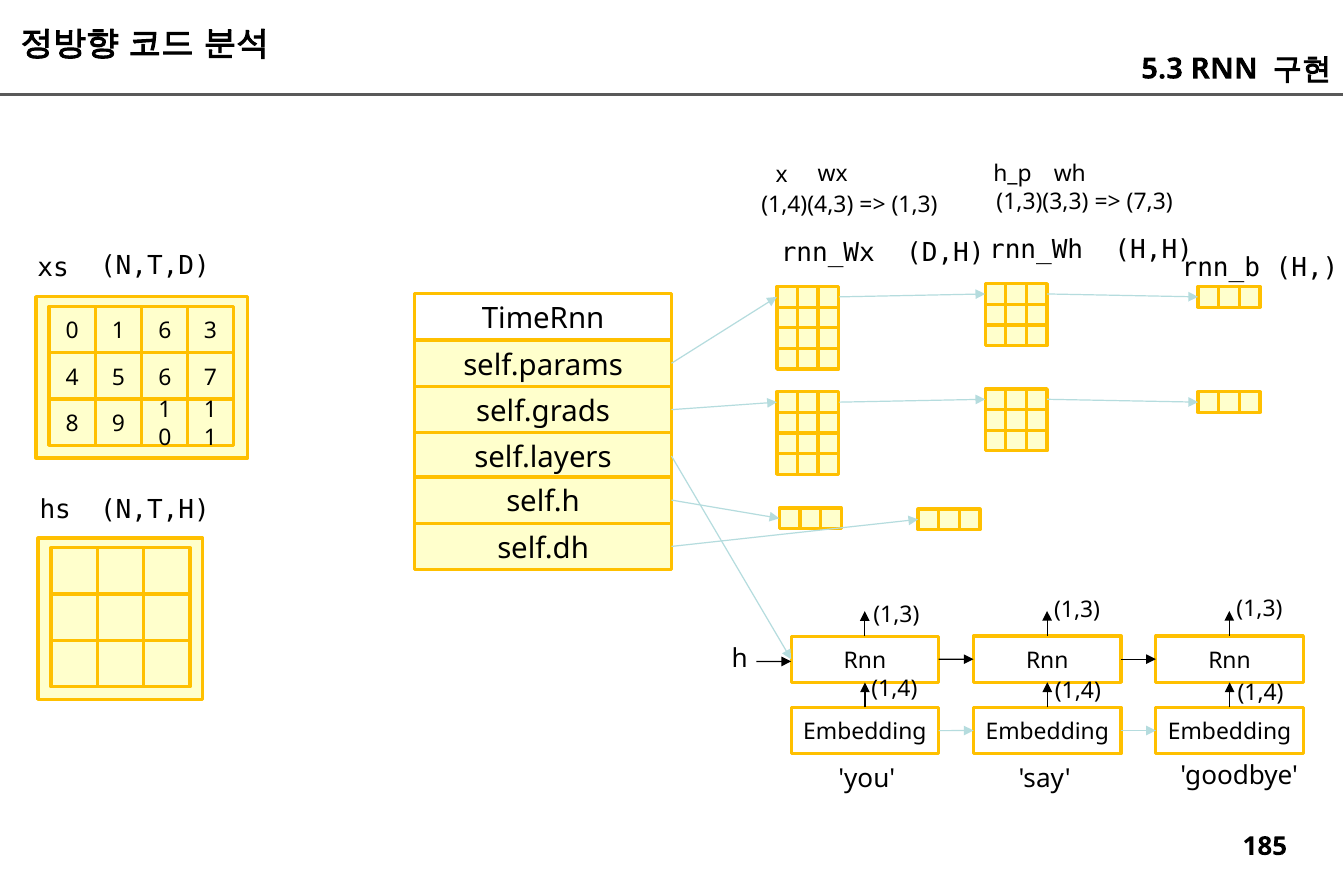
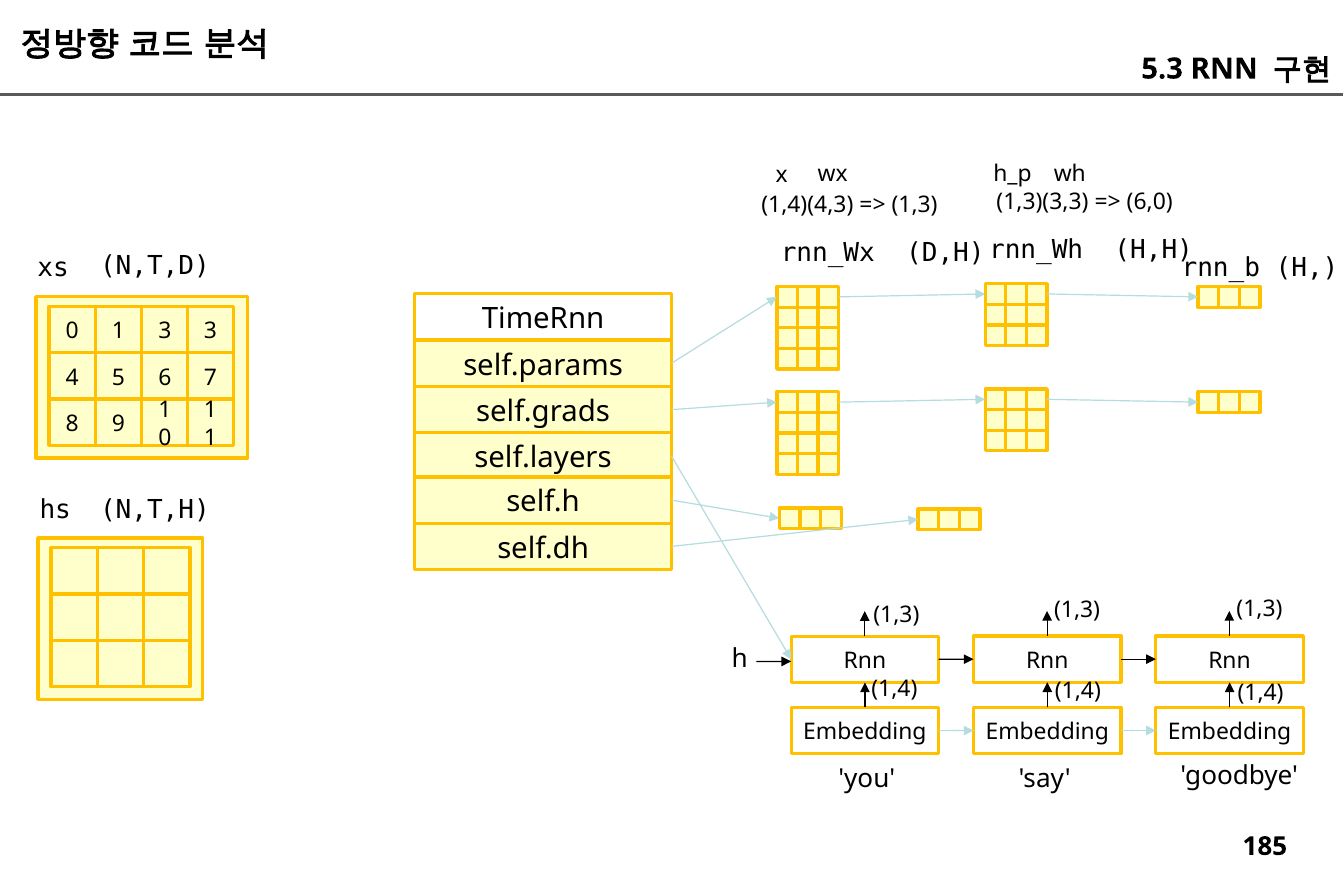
7,3: 7,3 -> 6,0
1 6: 6 -> 3
